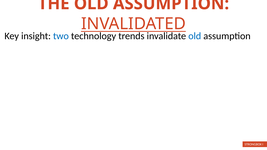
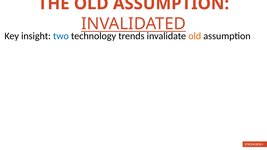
old at (195, 36) colour: blue -> orange
